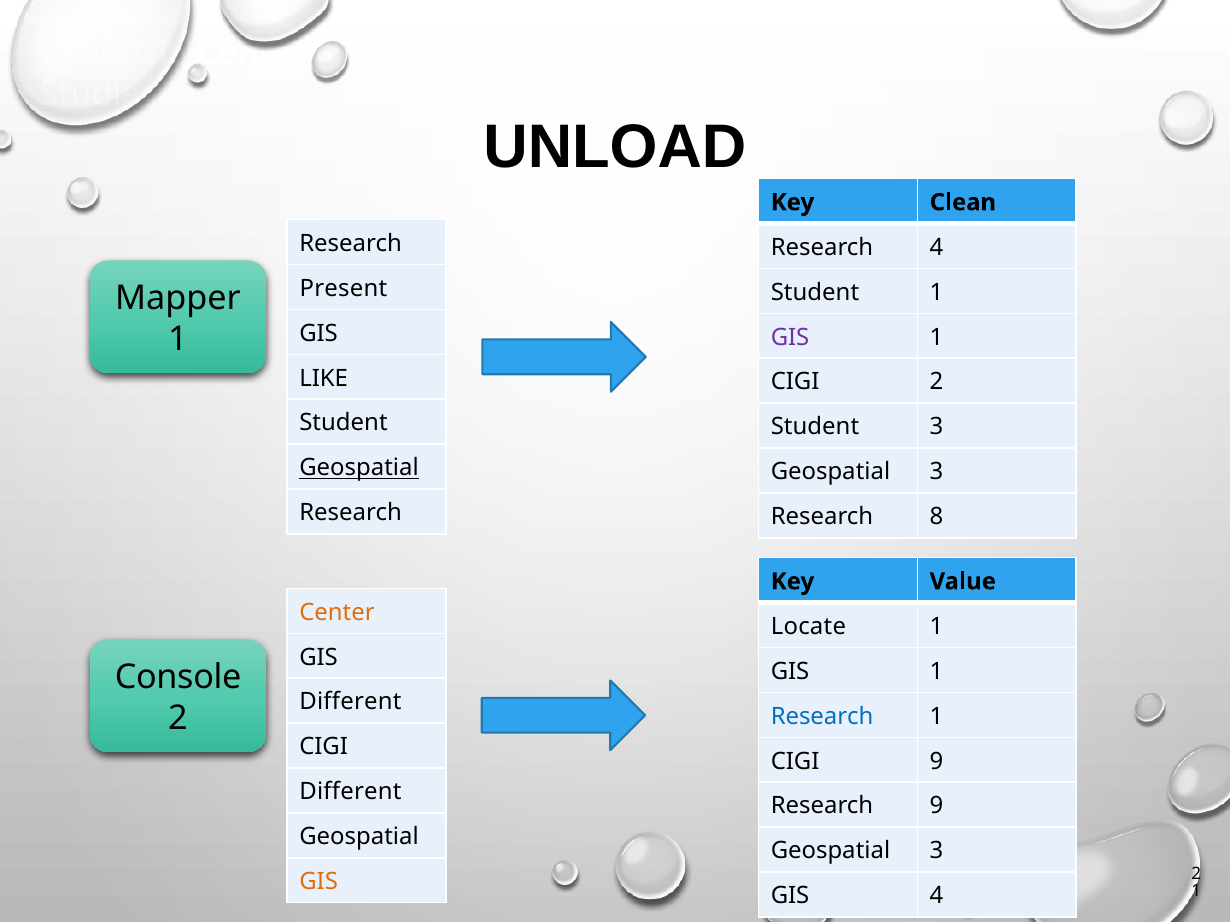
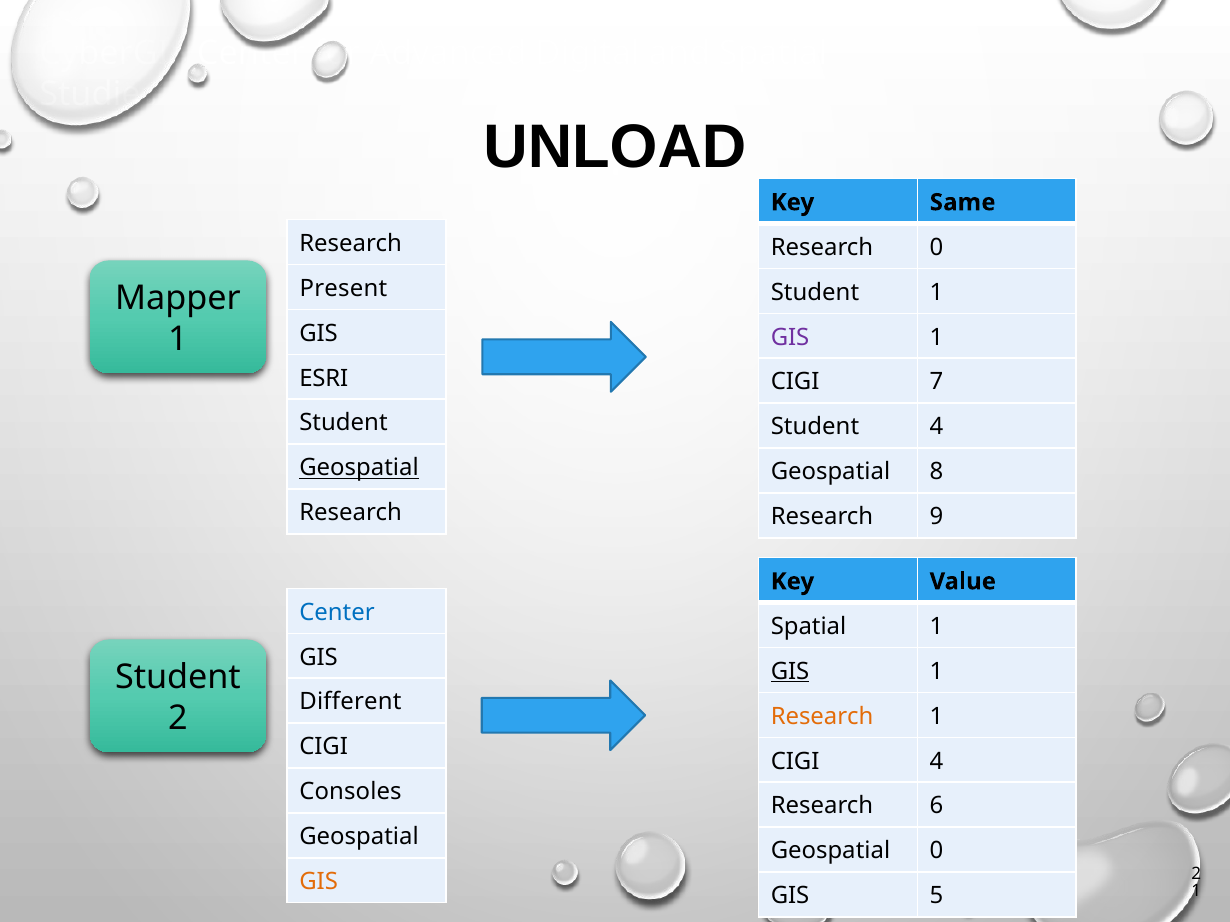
Clean: Clean -> Same
Research 4: 4 -> 0
LIKE: LIKE -> ESRI
CIGI 2: 2 -> 7
Student 3: 3 -> 4
3 at (936, 472): 3 -> 8
8: 8 -> 9
Center at (337, 613) colour: orange -> blue
Locate at (808, 627): Locate -> Spatial
GIS at (790, 672) underline: none -> present
Console at (178, 678): Console -> Student
Research at (822, 717) colour: blue -> orange
CIGI 9: 9 -> 4
Different at (350, 792): Different -> Consoles
Research 9: 9 -> 6
3 at (936, 851): 3 -> 0
GIS 4: 4 -> 5
